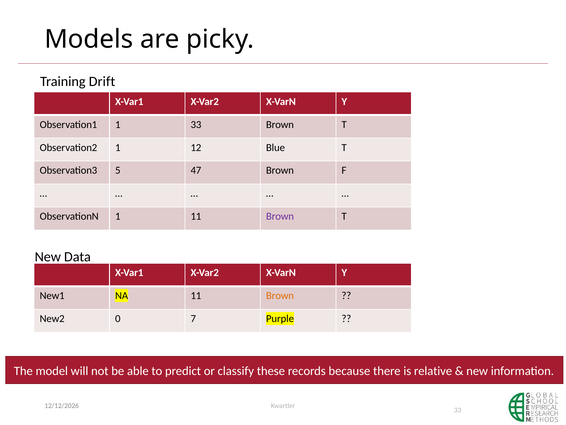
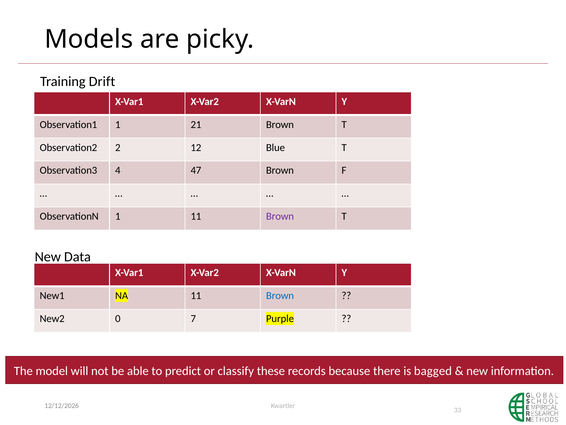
1 33: 33 -> 21
Observation2 1: 1 -> 2
5: 5 -> 4
Brown at (280, 295) colour: orange -> blue
relative: relative -> bagged
